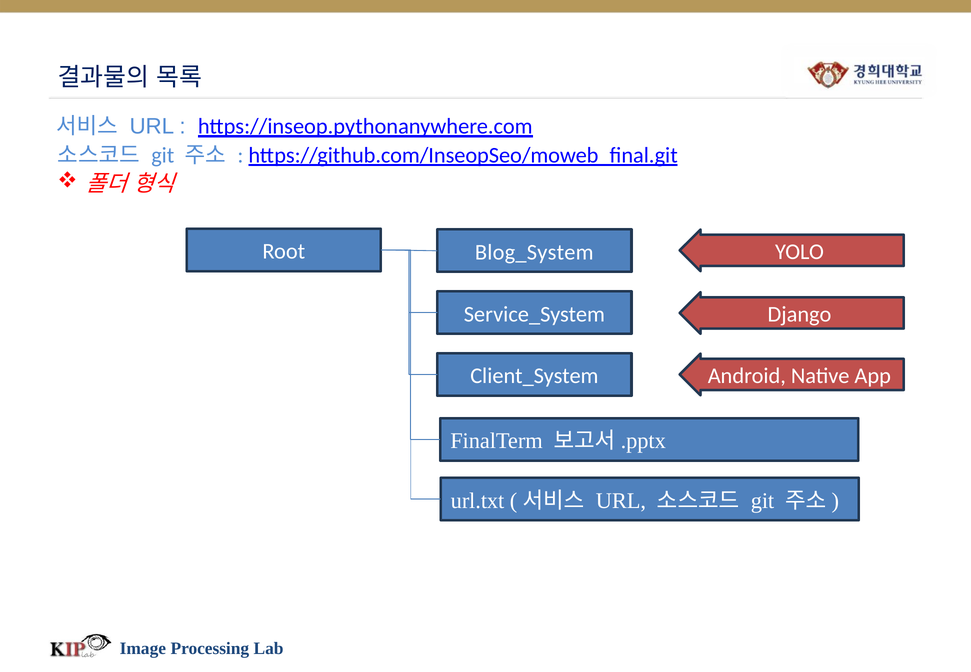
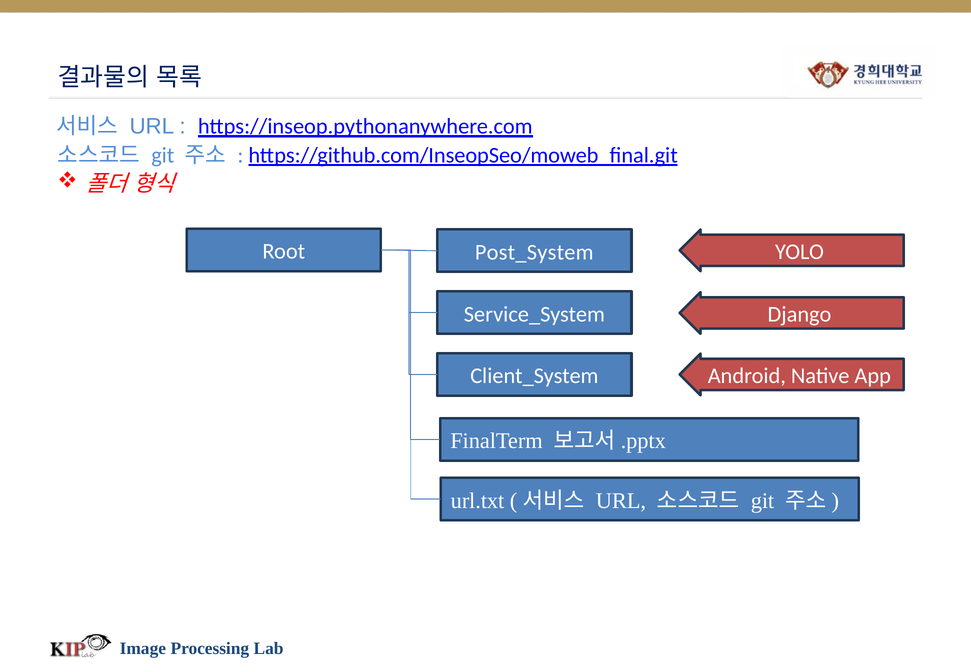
Blog_System: Blog_System -> Post_System
